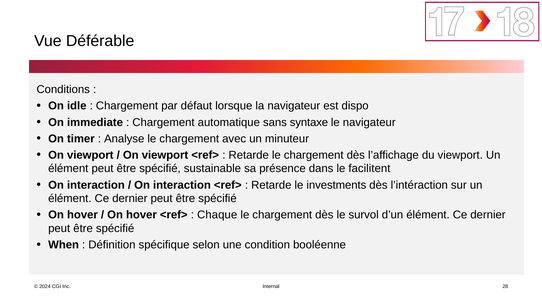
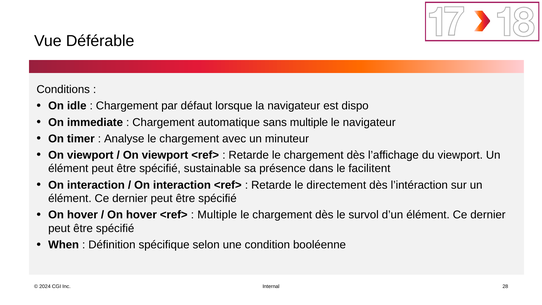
sans syntaxe: syntaxe -> multiple
investments: investments -> directement
Chaque at (217, 215): Chaque -> Multiple
